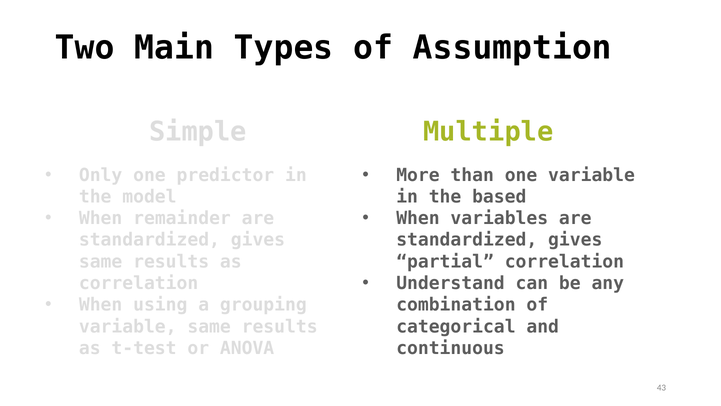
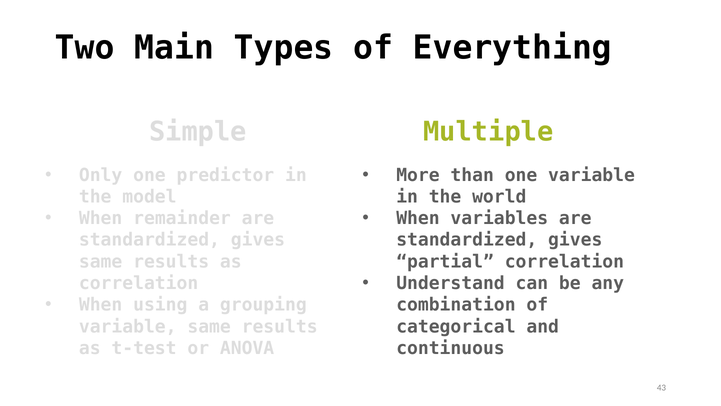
Assumption: Assumption -> Everything
based: based -> world
